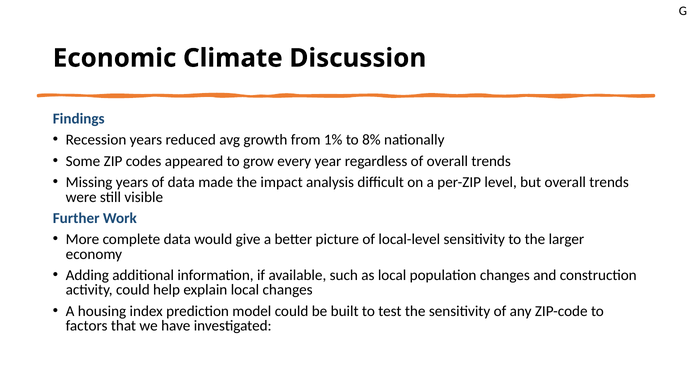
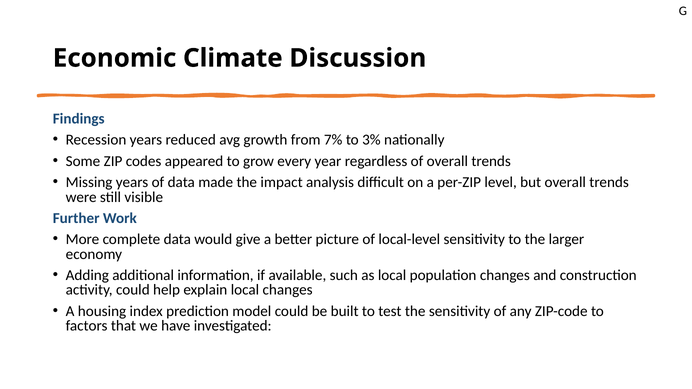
1%: 1% -> 7%
8%: 8% -> 3%
